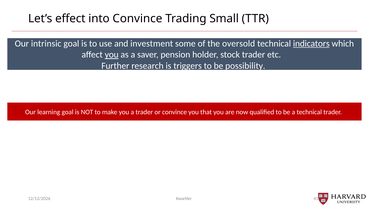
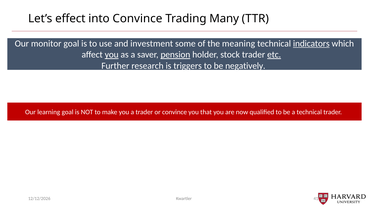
Small: Small -> Many
intrinsic: intrinsic -> monitor
oversold: oversold -> meaning
pension underline: none -> present
etc underline: none -> present
possibility: possibility -> negatively
